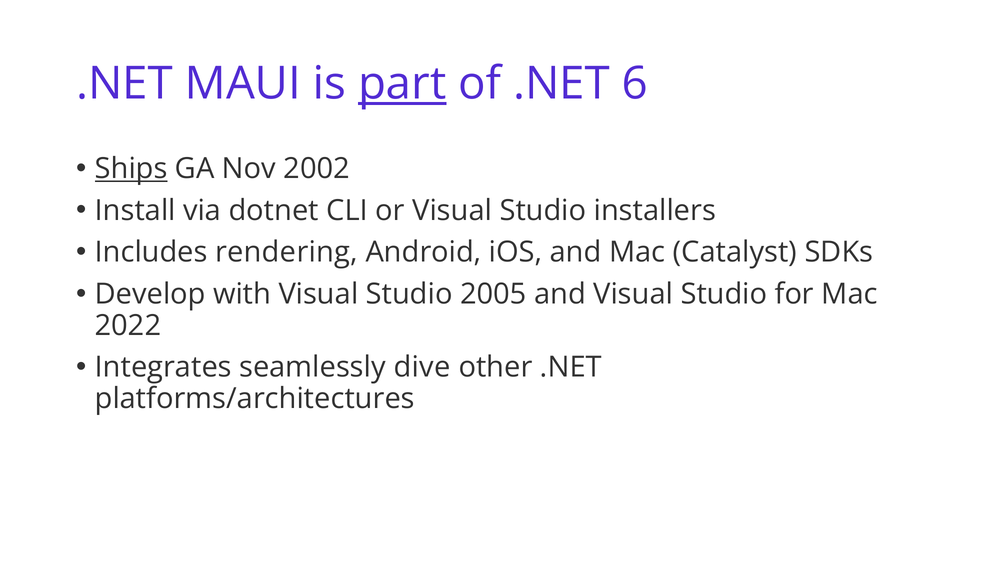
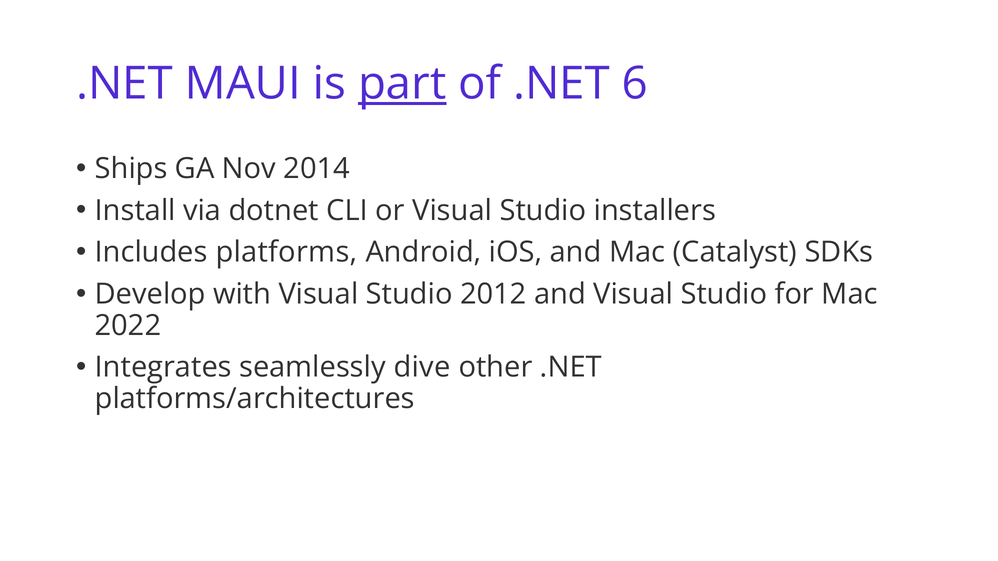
Ships underline: present -> none
2002: 2002 -> 2014
rendering: rendering -> platforms
2005: 2005 -> 2012
